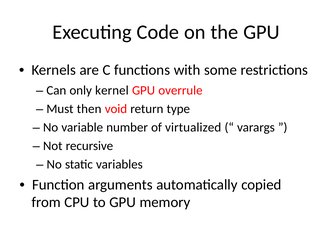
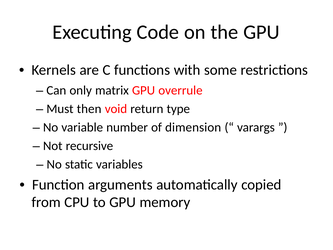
kernel: kernel -> matrix
virtualized: virtualized -> dimension
